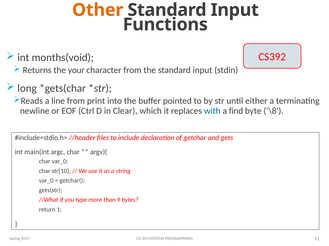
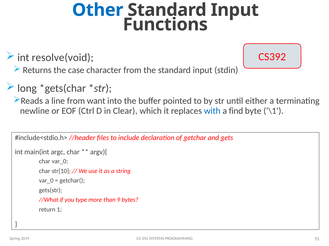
Other colour: orange -> blue
months(void: months(void -> resolve(void
your: your -> case
print: print -> want
\8: \8 -> \1
